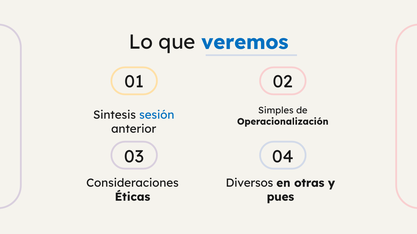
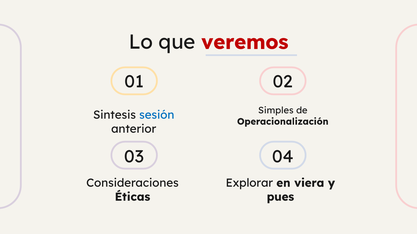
veremos colour: blue -> red
Diversos: Diversos -> Explorar
otras: otras -> viera
